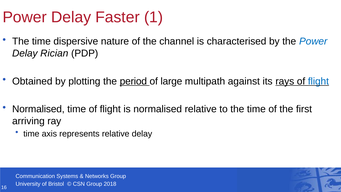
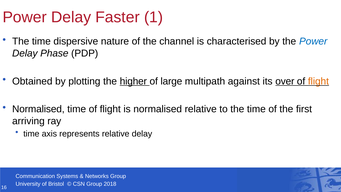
Rician: Rician -> Phase
period: period -> higher
rays: rays -> over
flight at (318, 81) colour: blue -> orange
